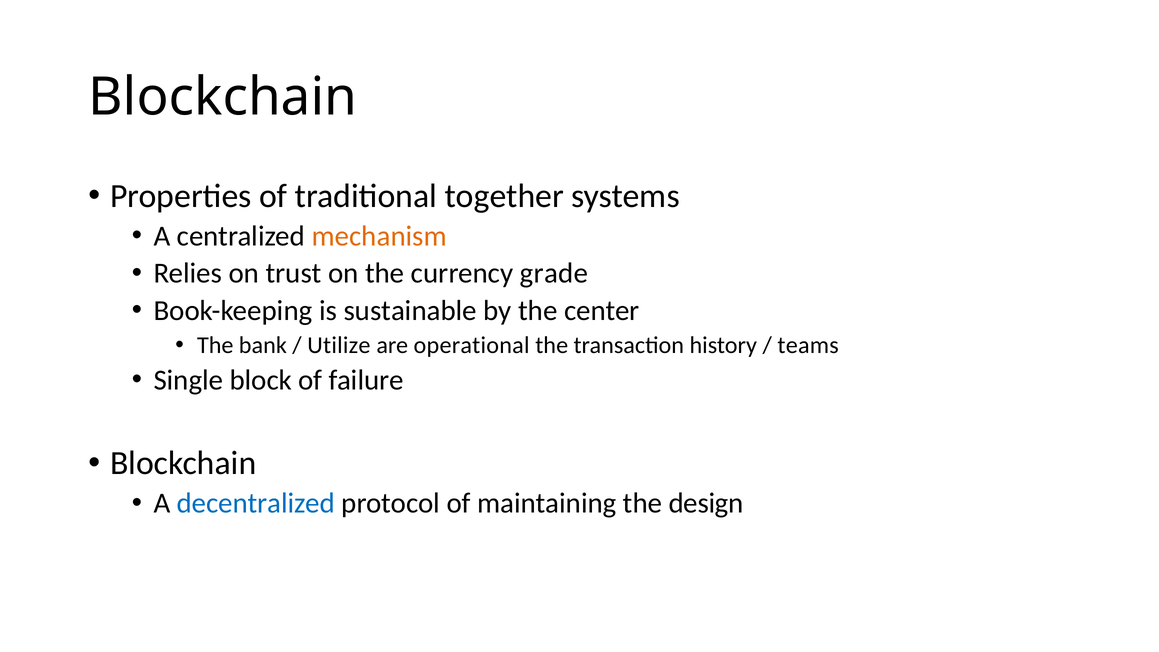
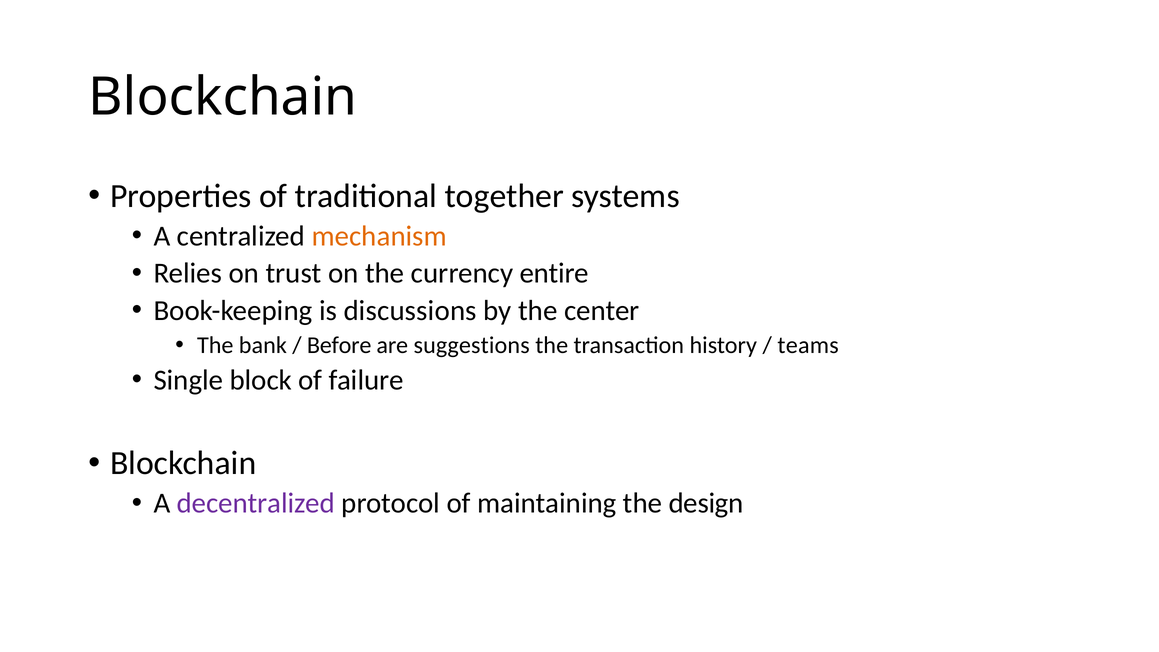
grade: grade -> entire
sustainable: sustainable -> discussions
Utilize: Utilize -> Before
operational: operational -> suggestions
decentralized colour: blue -> purple
